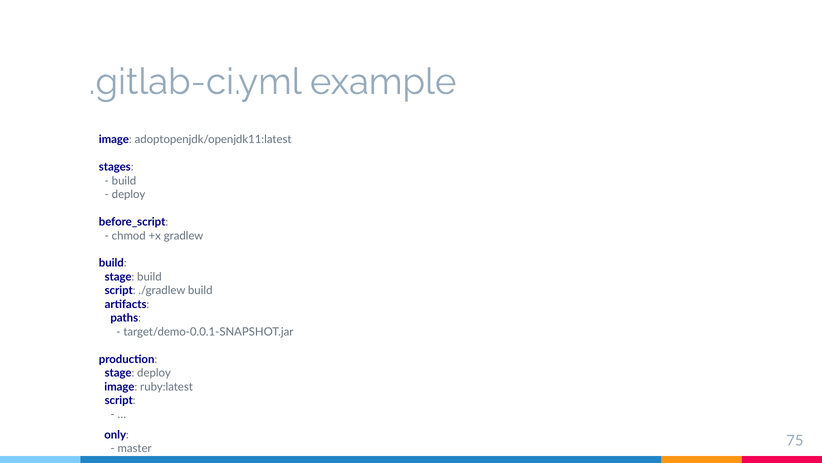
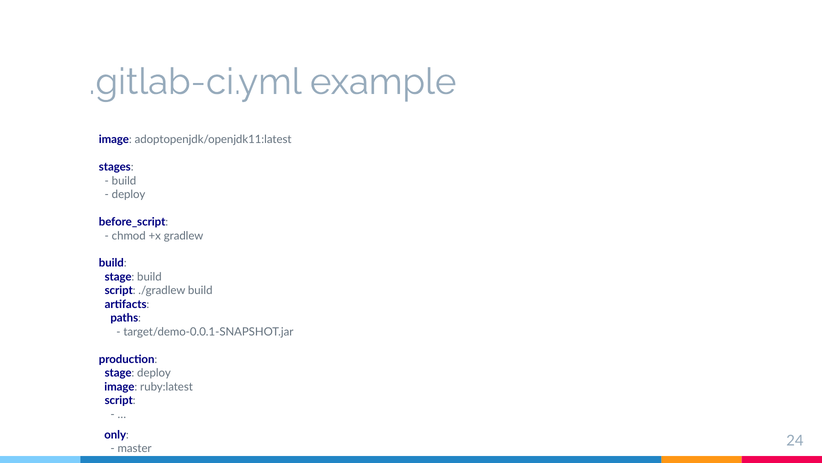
75: 75 -> 24
